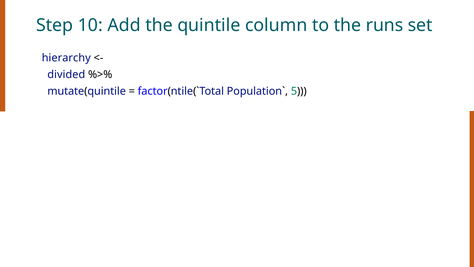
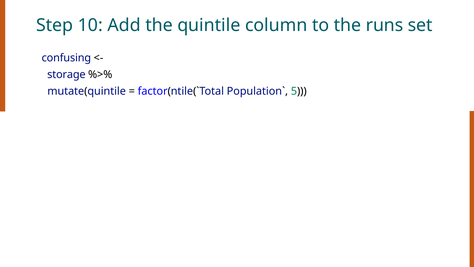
hierarchy: hierarchy -> confusing
divided: divided -> storage
